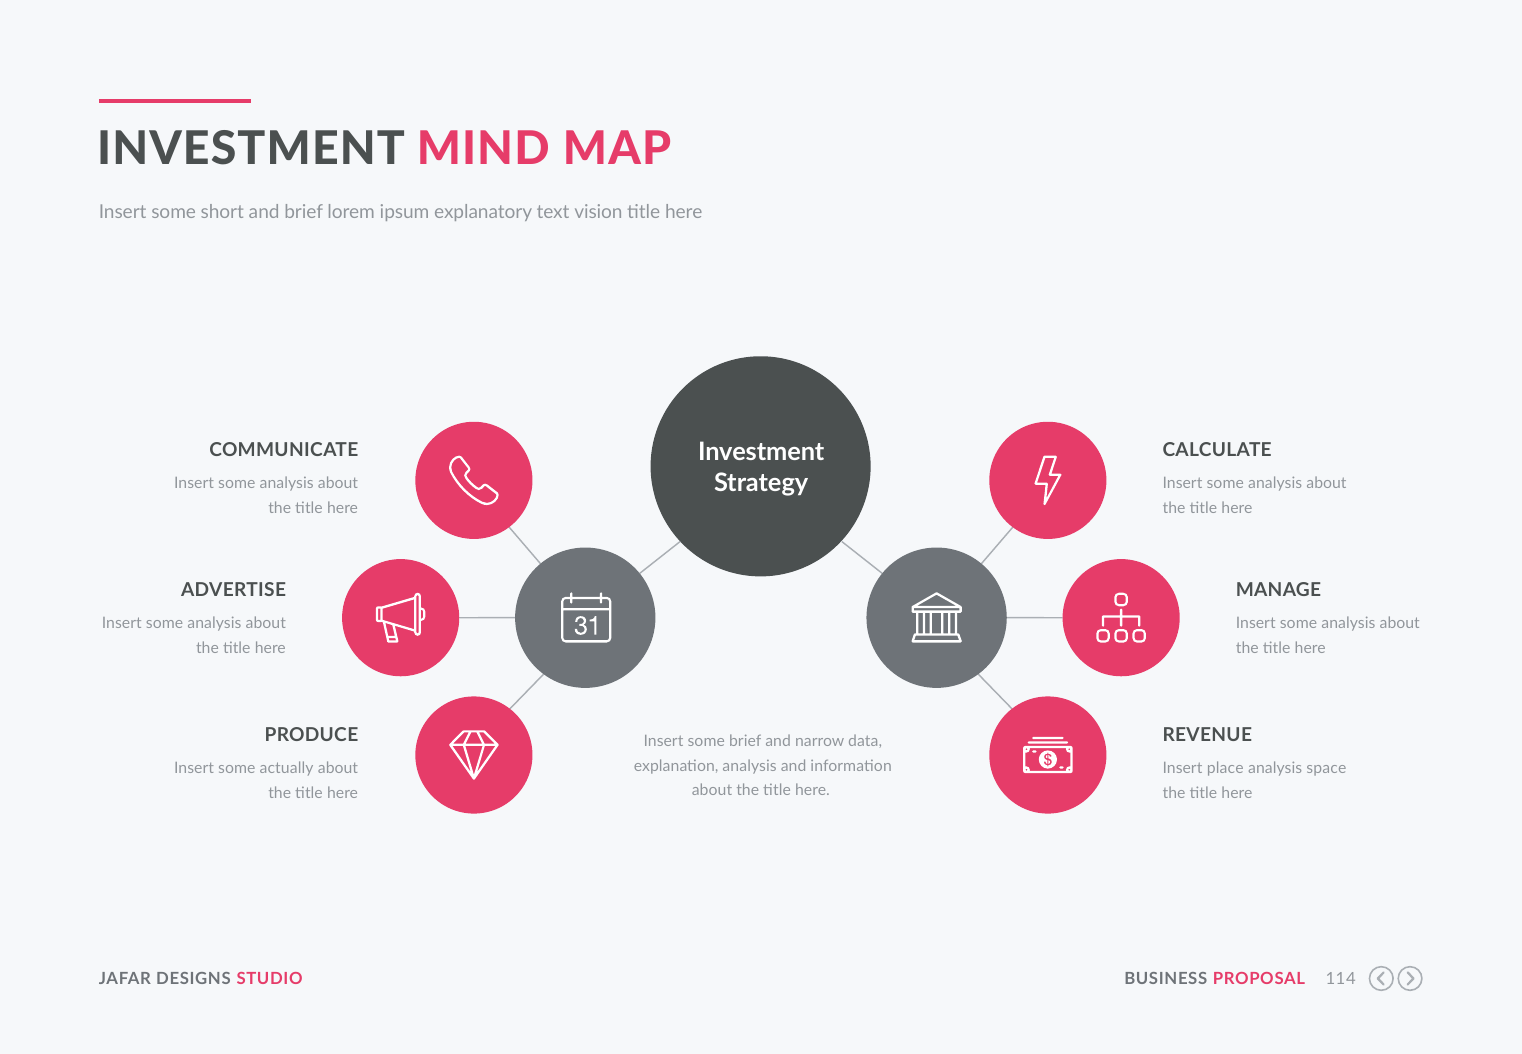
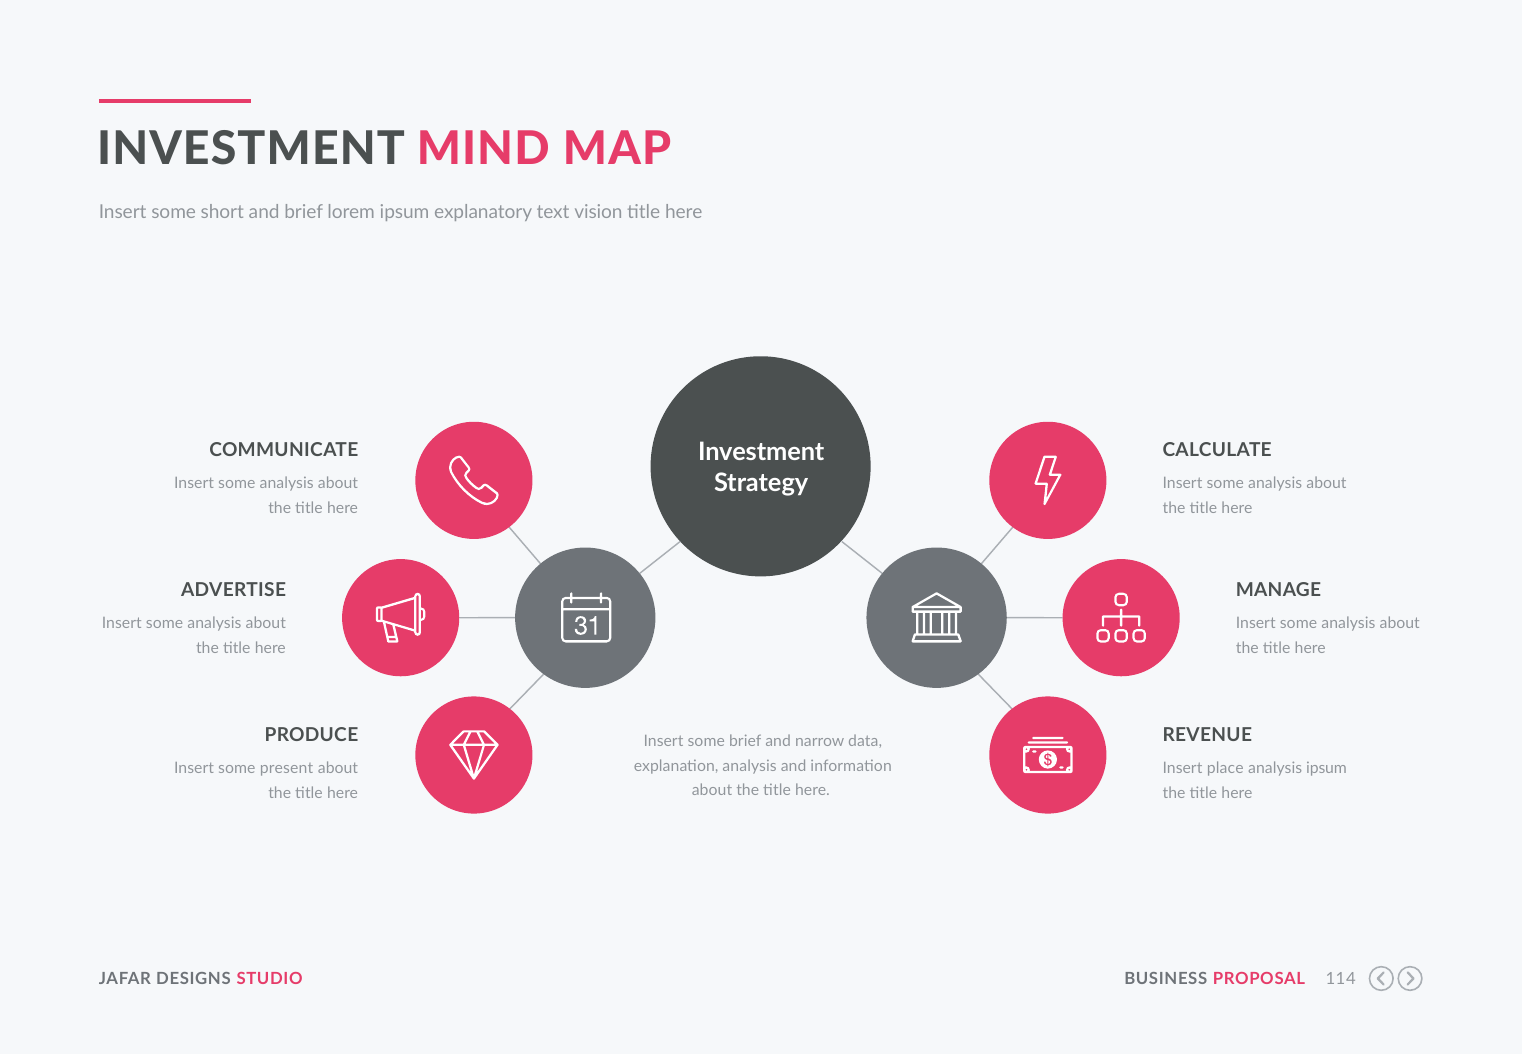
actually: actually -> present
analysis space: space -> ipsum
